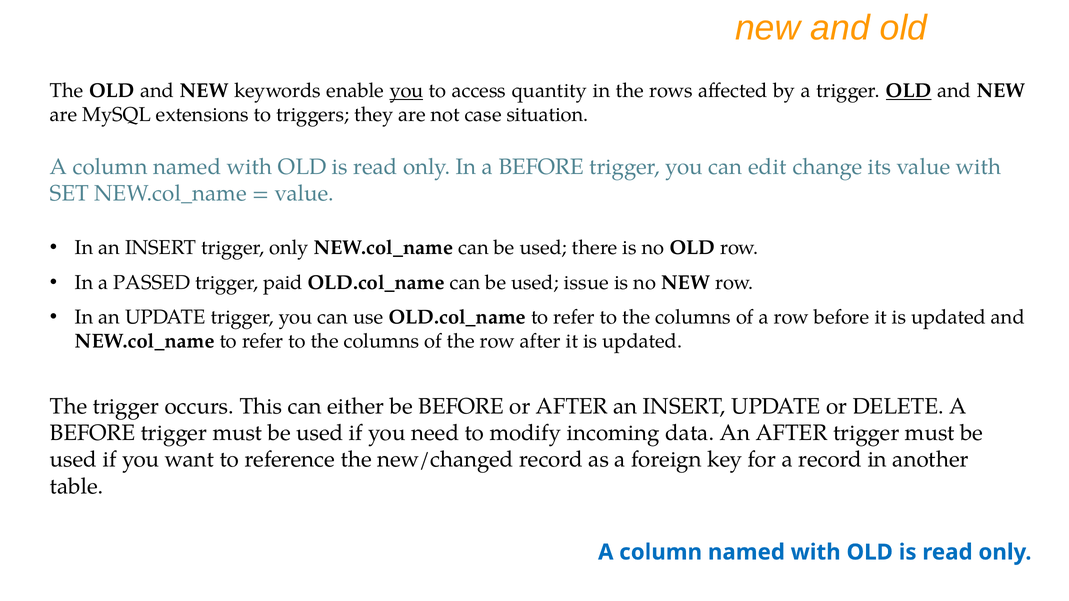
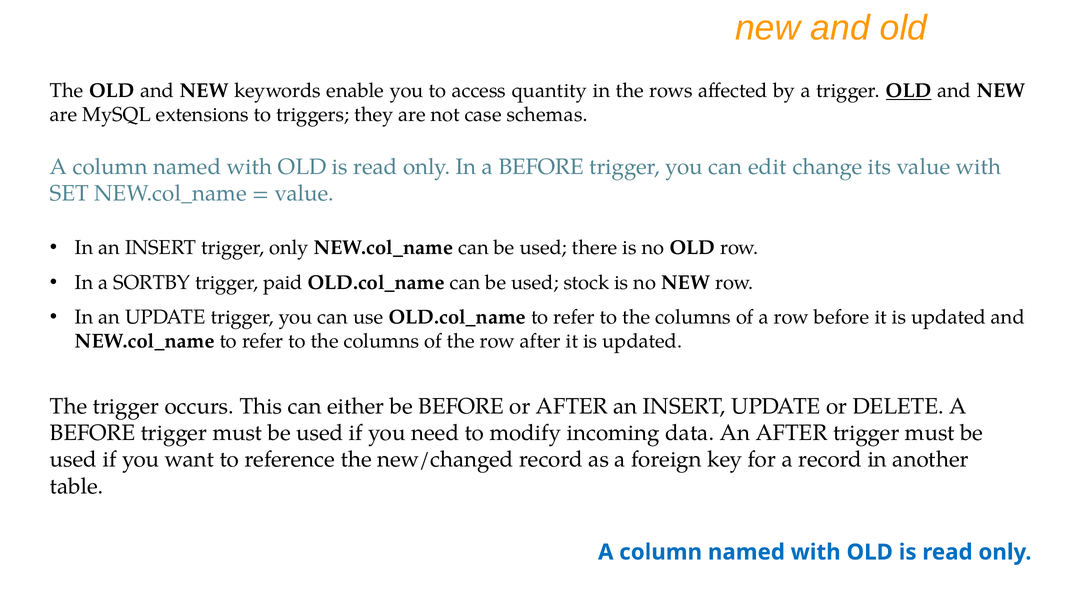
you at (407, 91) underline: present -> none
situation: situation -> schemas
PASSED: PASSED -> SORTBY
issue: issue -> stock
